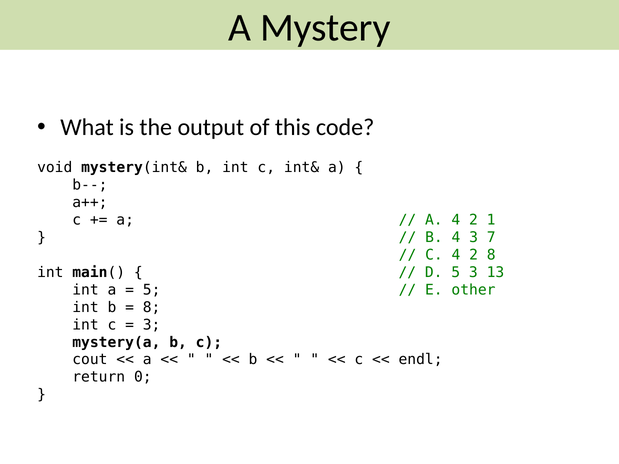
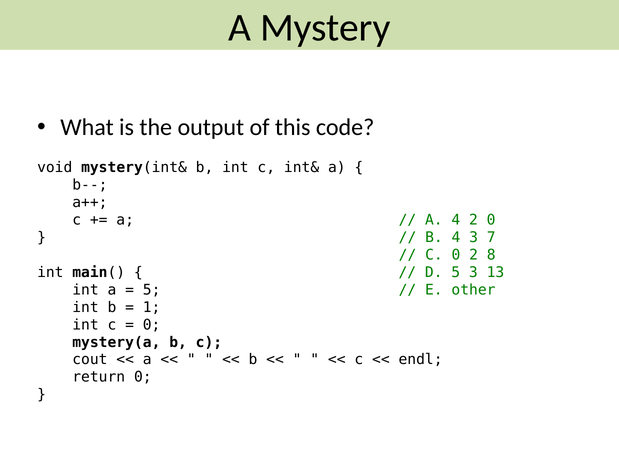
2 1: 1 -> 0
C 4: 4 -> 0
8 at (152, 307): 8 -> 1
3 at (152, 325): 3 -> 0
